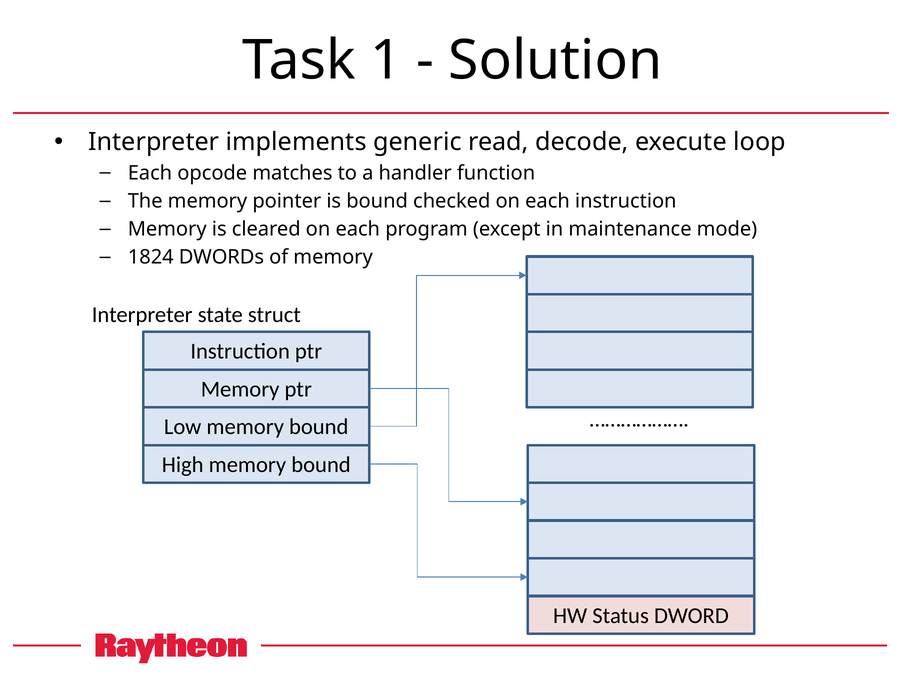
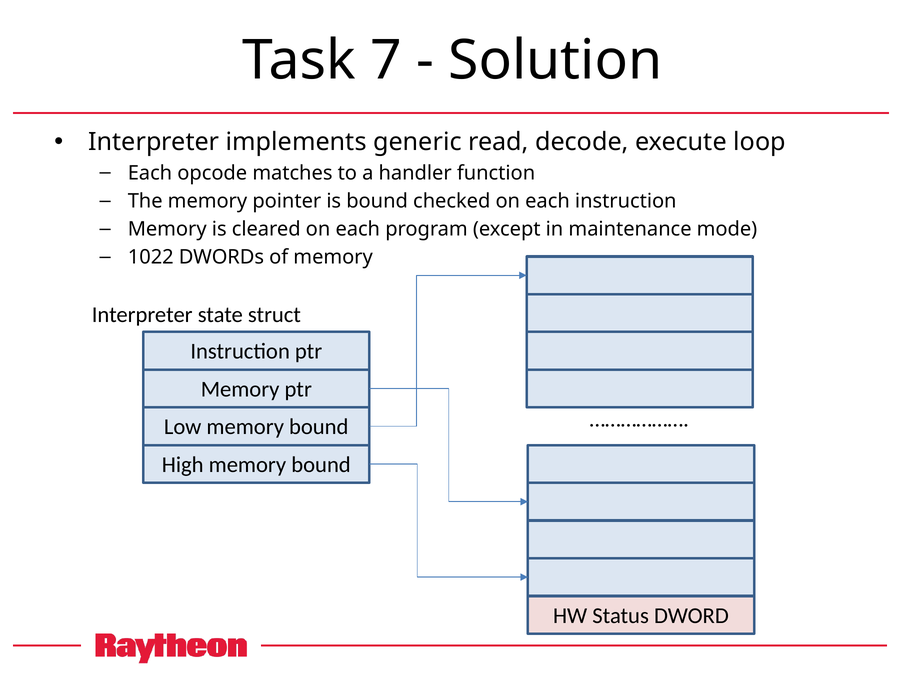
1: 1 -> 7
1824: 1824 -> 1022
